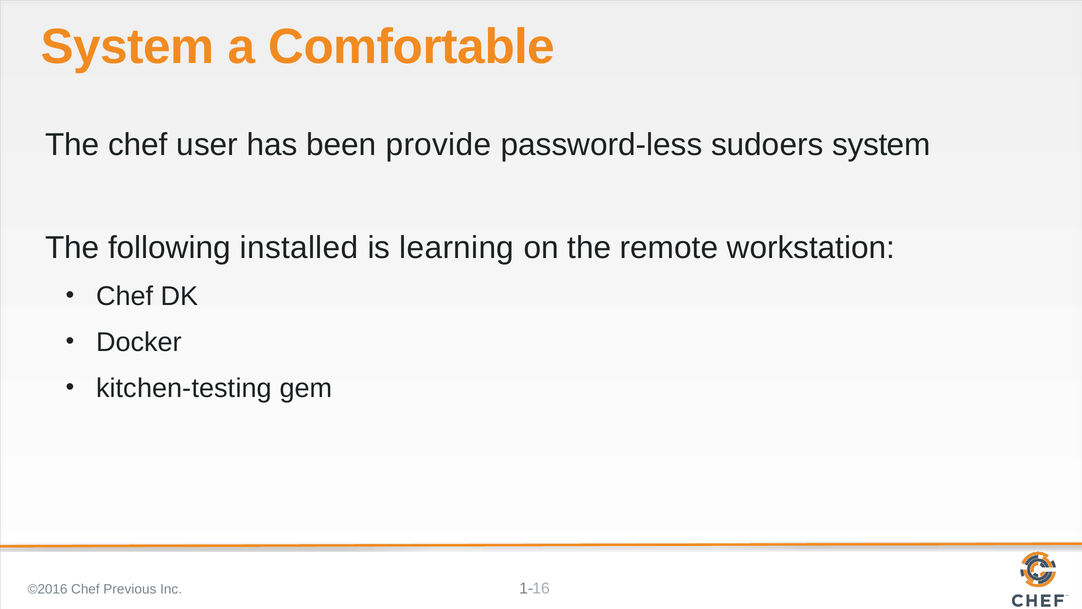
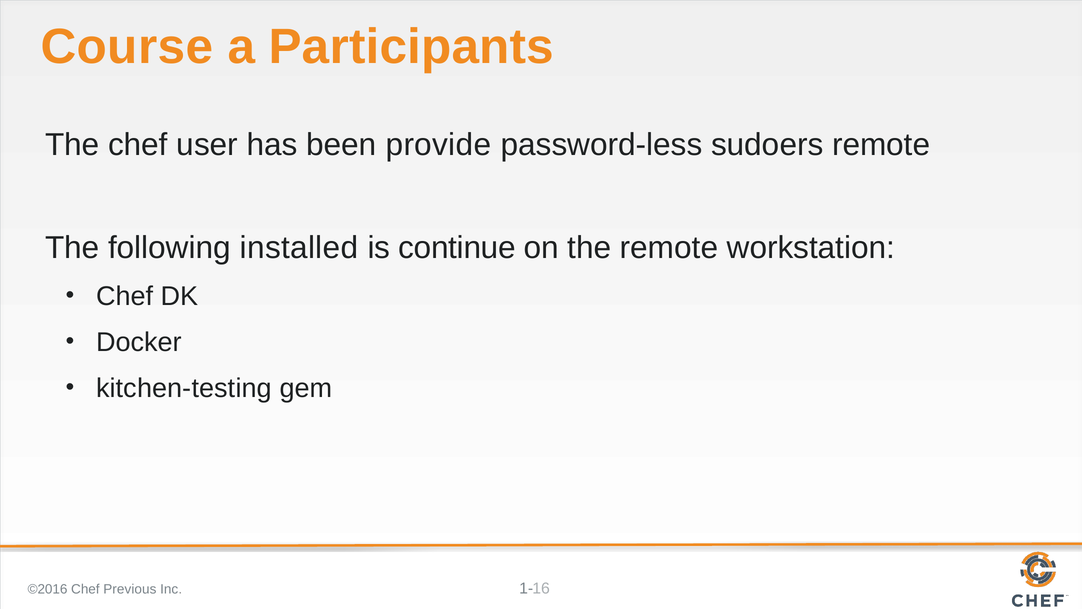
System at (127, 47): System -> Course
Comfortable: Comfortable -> Participants
sudoers system: system -> remote
learning: learning -> continue
